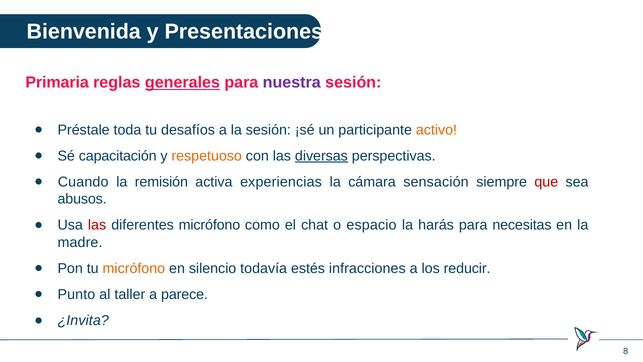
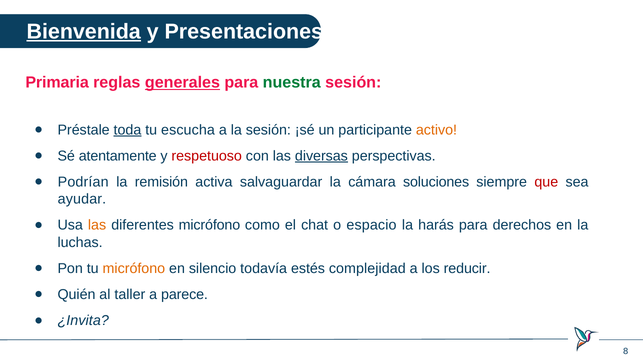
Bienvenida underline: none -> present
nuestra colour: purple -> green
toda underline: none -> present
desafíos: desafíos -> escucha
capacitación: capacitación -> atentamente
respetuoso colour: orange -> red
Cuando: Cuando -> Podrían
experiencias: experiencias -> salvaguardar
sensación: sensación -> soluciones
abusos: abusos -> ayudar
las at (97, 225) colour: red -> orange
necesitas: necesitas -> derechos
madre: madre -> luchas
infracciones: infracciones -> complejidad
Punto: Punto -> Quién
